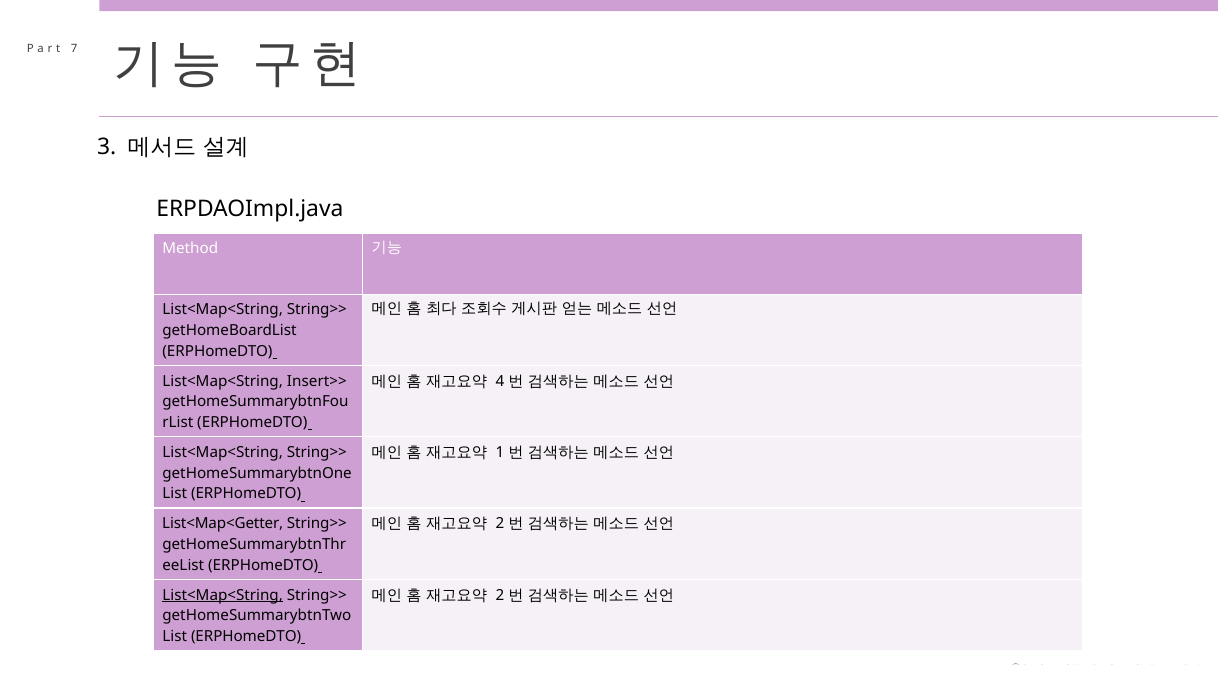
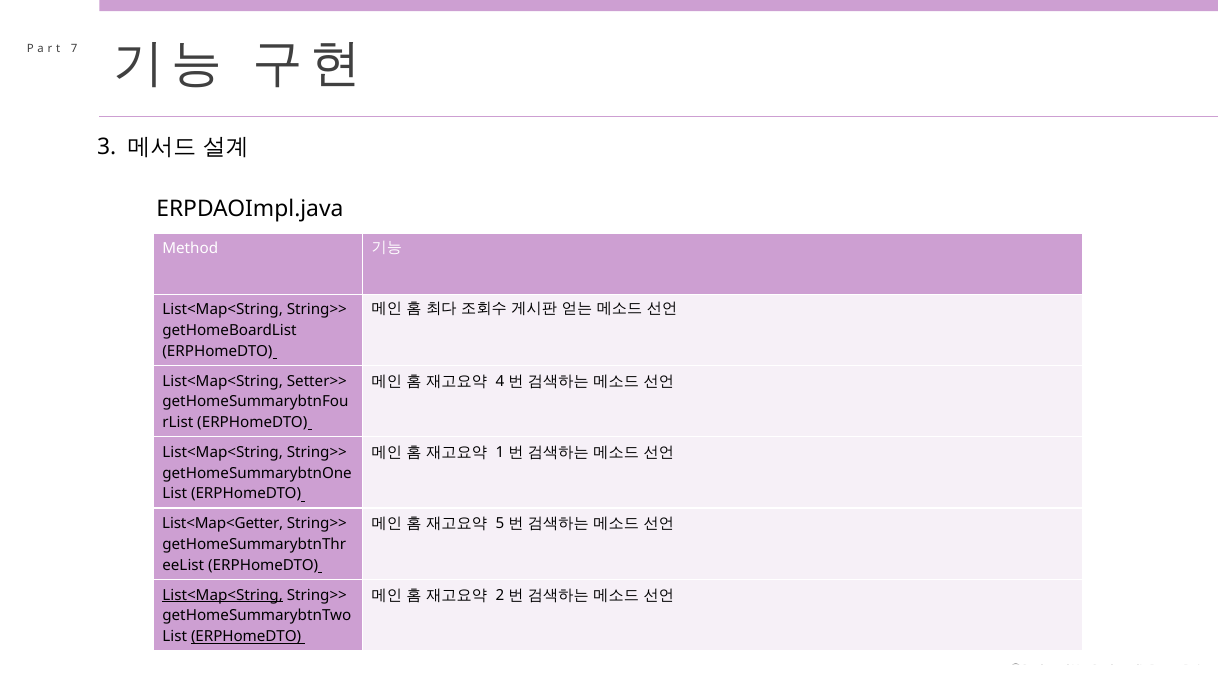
Insert>>: Insert>> -> Setter>>
2 at (500, 524): 2 -> 5
ERPHomeDTO at (246, 637) underline: none -> present
